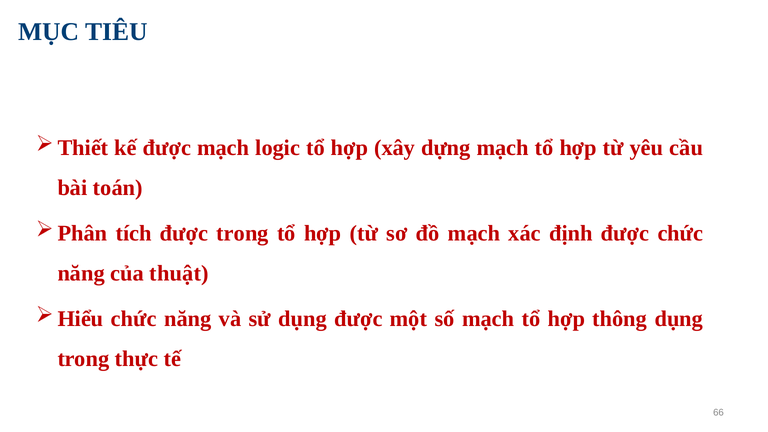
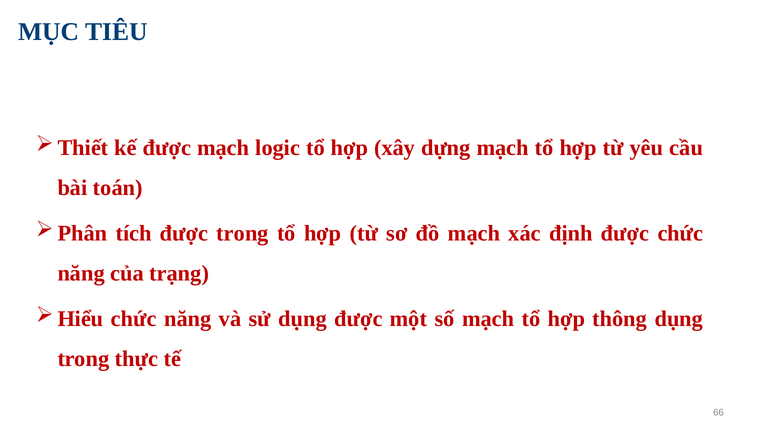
thuật: thuật -> trạng
